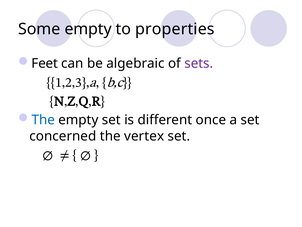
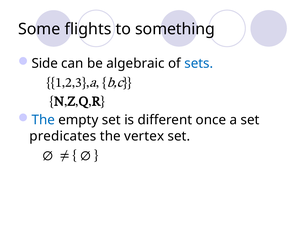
Some empty: empty -> flights
properties: properties -> something
Feet: Feet -> Side
sets colour: purple -> blue
concerned: concerned -> predicates
